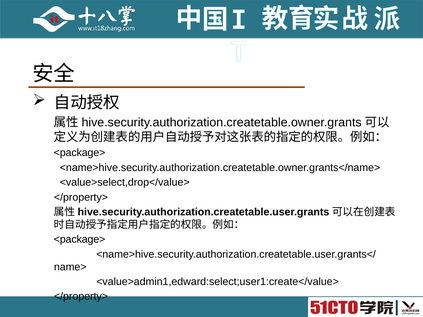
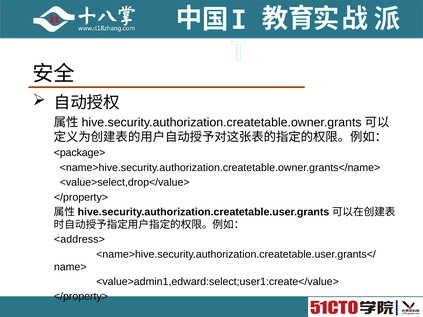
<package> at (80, 240): <package> -> <address>
